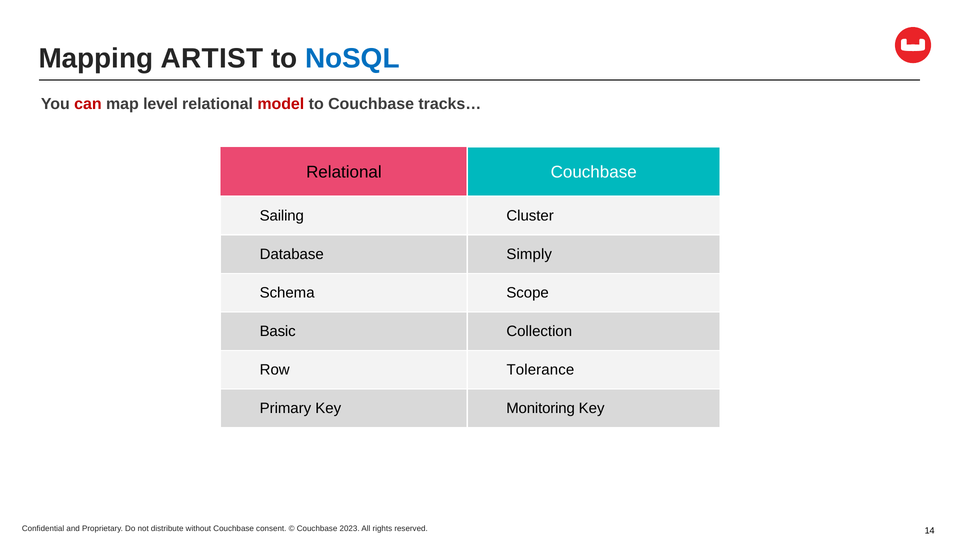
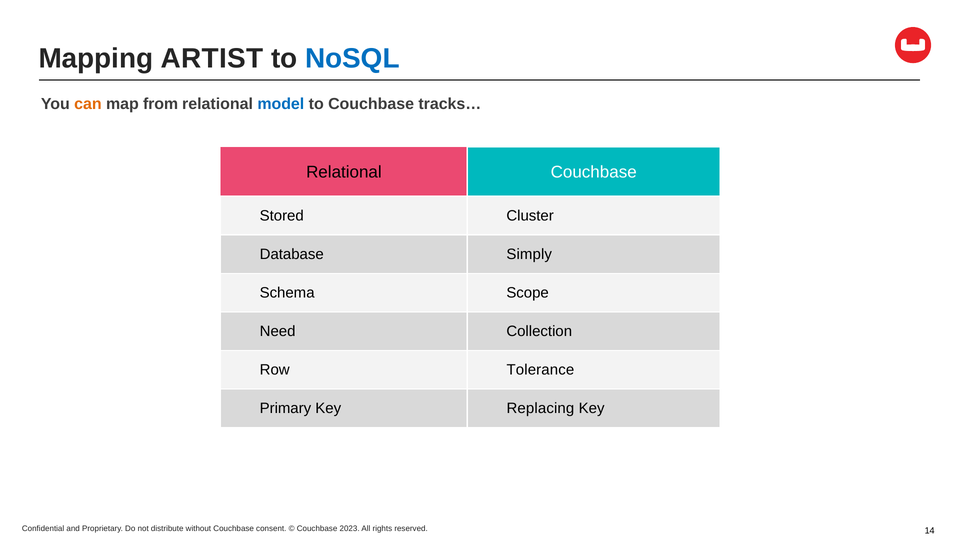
can colour: red -> orange
level: level -> from
model colour: red -> blue
Sailing: Sailing -> Stored
Basic: Basic -> Need
Monitoring: Monitoring -> Replacing
